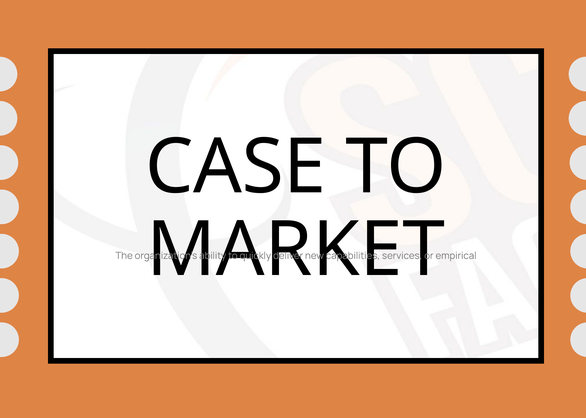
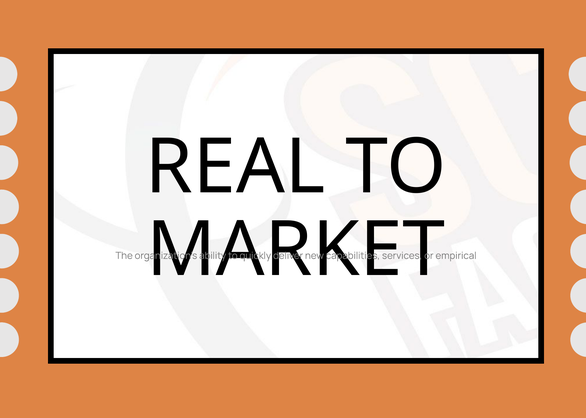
CASE: CASE -> REAL
